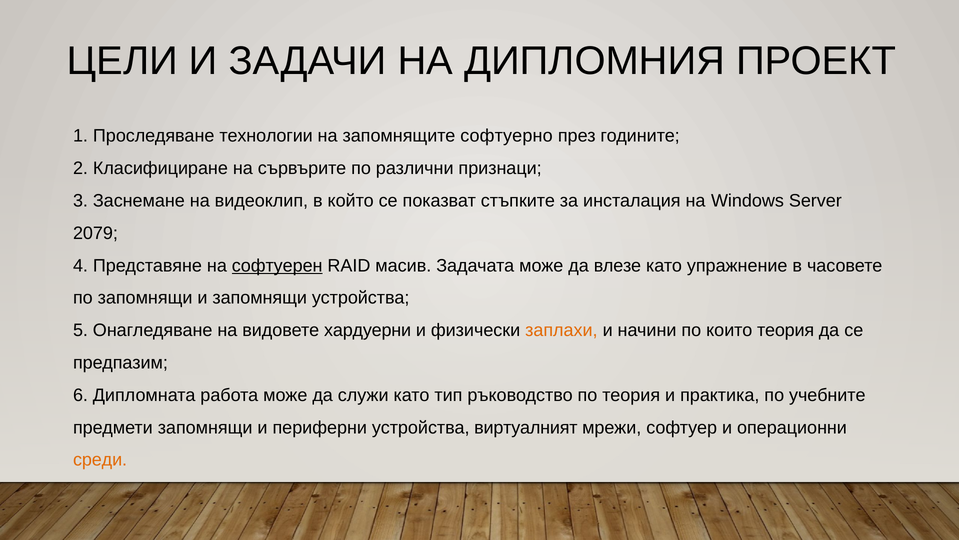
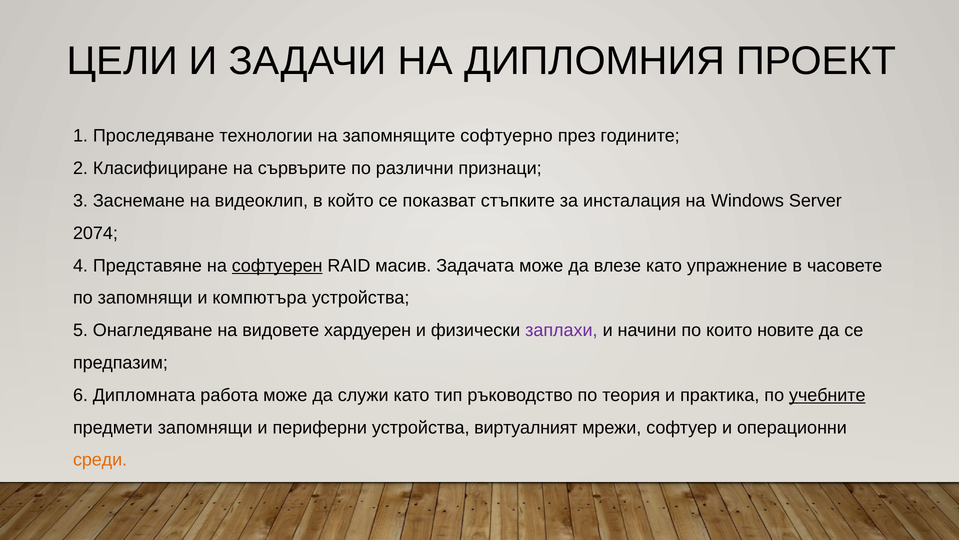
2079: 2079 -> 2074
и запомнящи: запомнящи -> компютъра
хардуерни: хардуерни -> хардуерен
заплахи colour: orange -> purple
които теория: теория -> новите
учебните underline: none -> present
